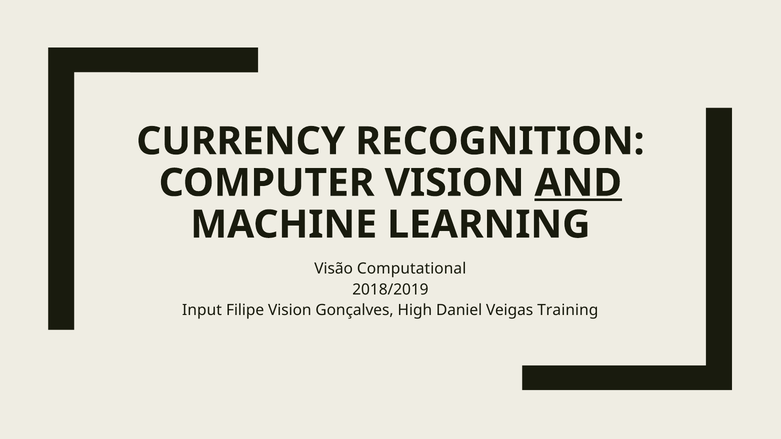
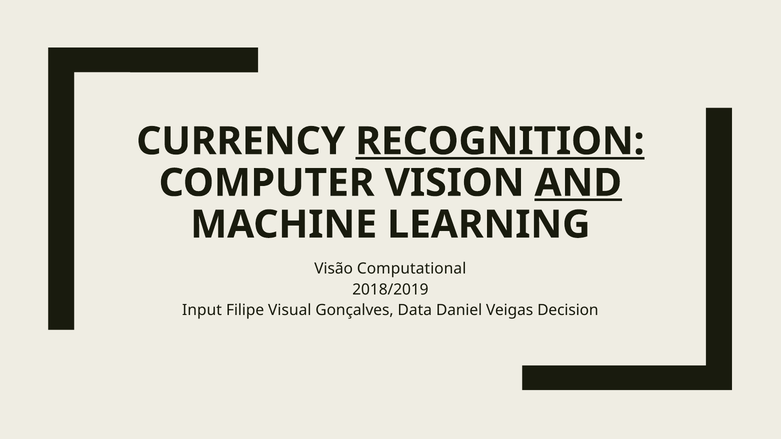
RECOGNITION underline: none -> present
Filipe Vision: Vision -> Visual
High: High -> Data
Training: Training -> Decision
